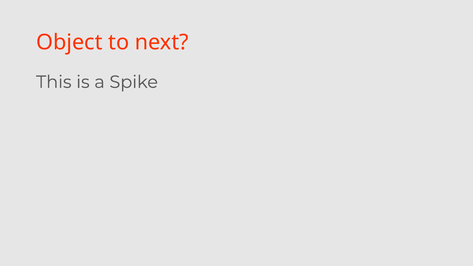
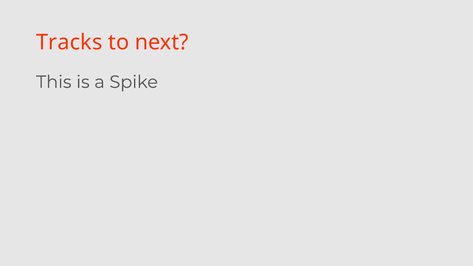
Object: Object -> Tracks
